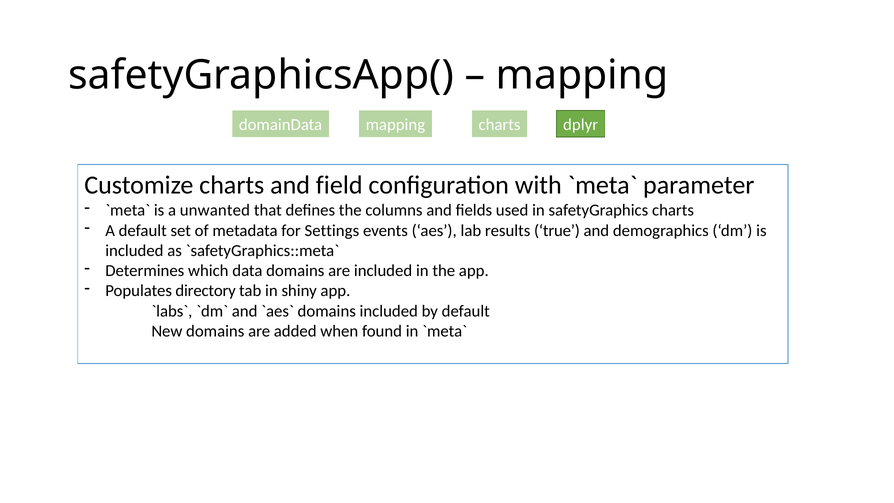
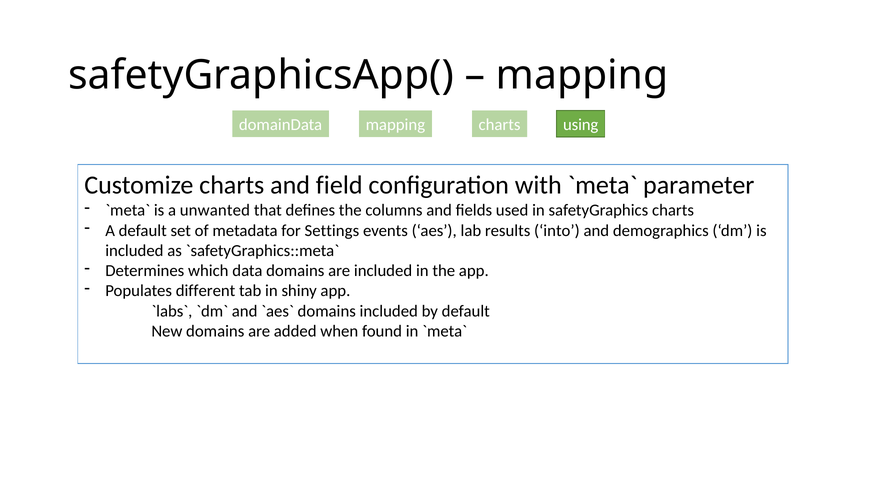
dplyr: dplyr -> using
true: true -> into
directory: directory -> different
